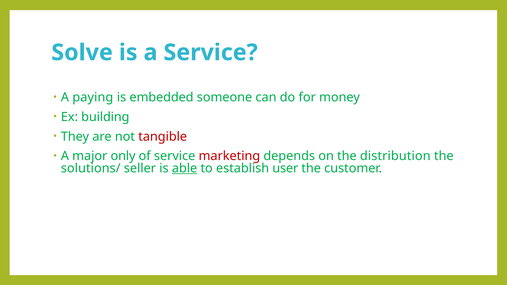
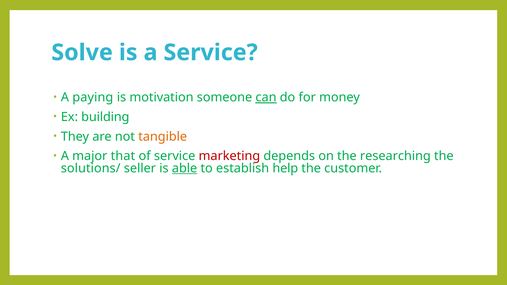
embedded: embedded -> motivation
can underline: none -> present
tangible colour: red -> orange
only: only -> that
distribution: distribution -> researching
user: user -> help
